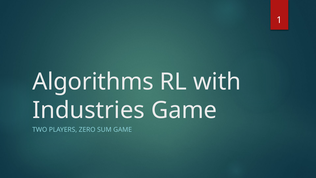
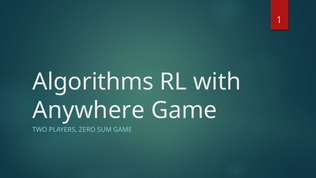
Industries: Industries -> Anywhere
